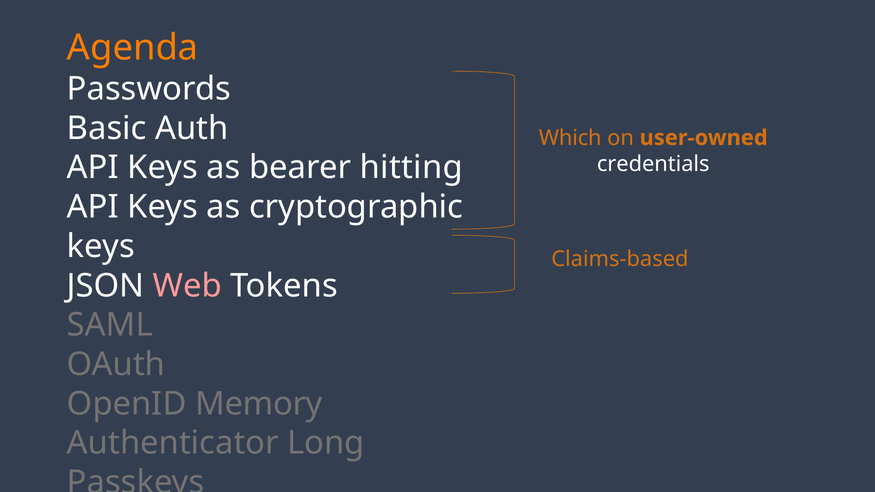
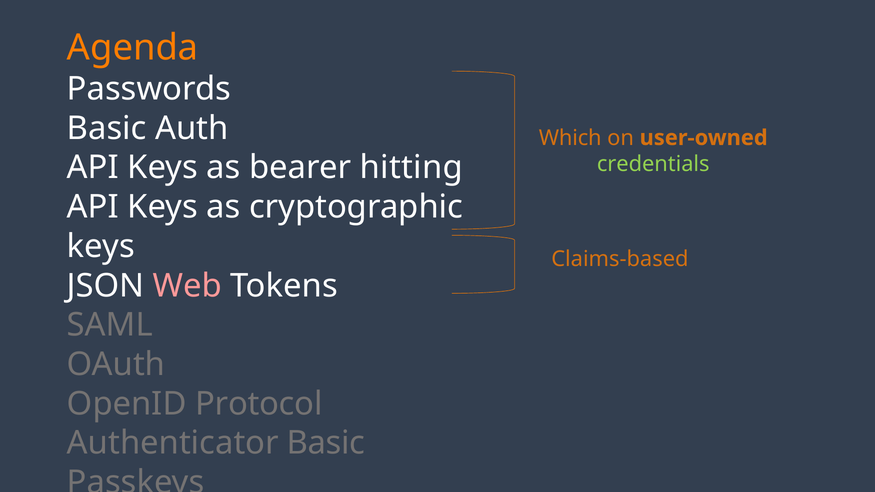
credentials colour: white -> light green
Memory: Memory -> Protocol
Authenticator Long: Long -> Basic
